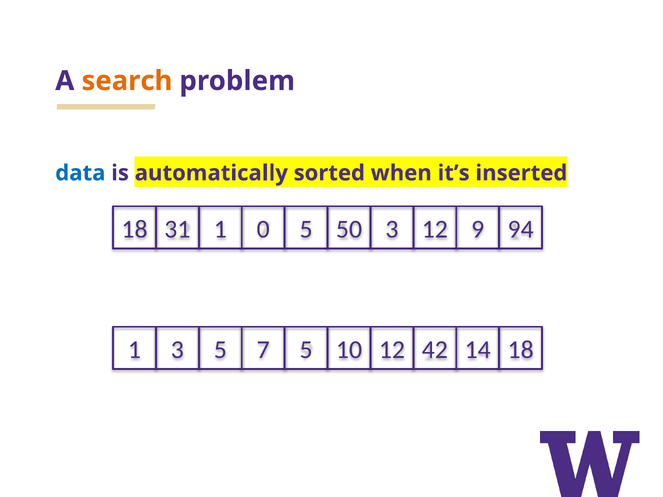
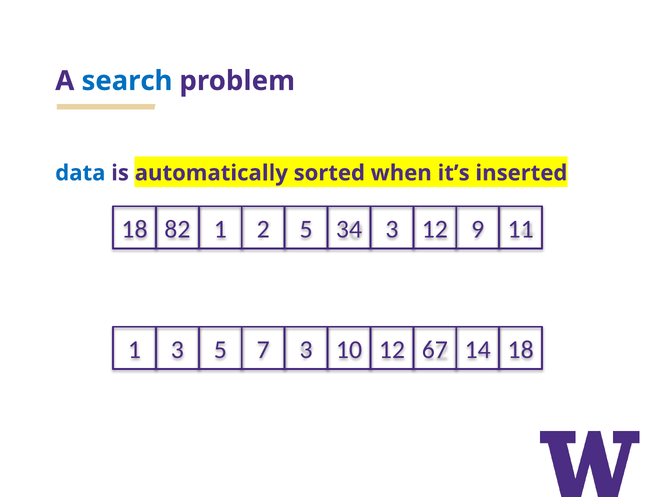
search colour: orange -> blue
31: 31 -> 82
0: 0 -> 2
50: 50 -> 34
94: 94 -> 11
7 5: 5 -> 3
42: 42 -> 67
